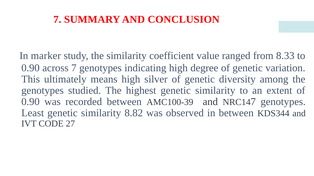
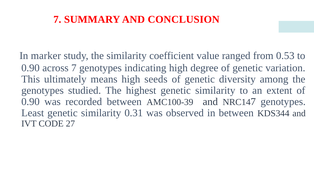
8.33: 8.33 -> 0.53
silver: silver -> seeds
8.82: 8.82 -> 0.31
